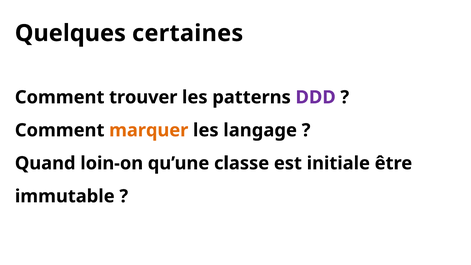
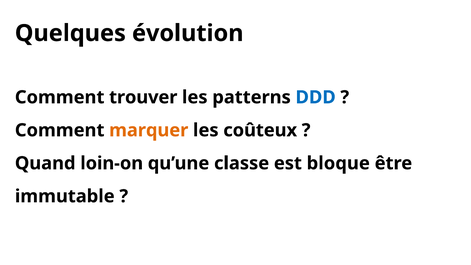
certaines: certaines -> évolution
DDD colour: purple -> blue
langage: langage -> coûteux
initiale: initiale -> bloque
